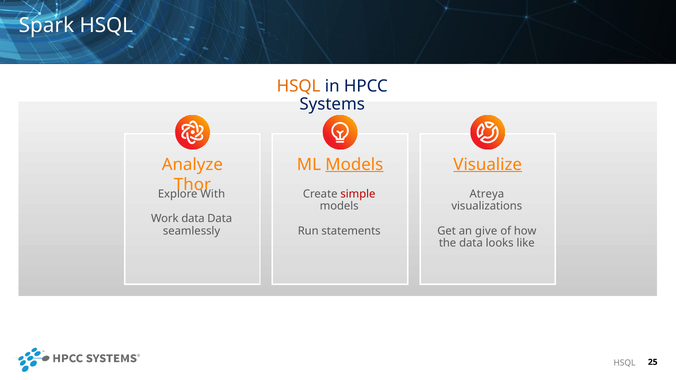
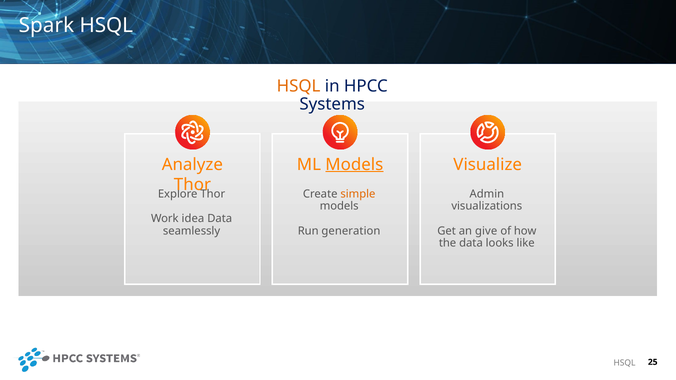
Visualize underline: present -> none
Explore With: With -> Thor
simple colour: red -> orange
Atreya: Atreya -> Admin
Work data: data -> idea
statements: statements -> generation
